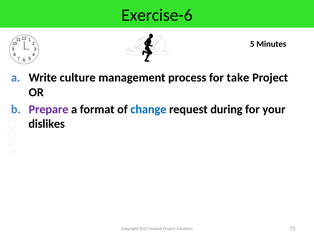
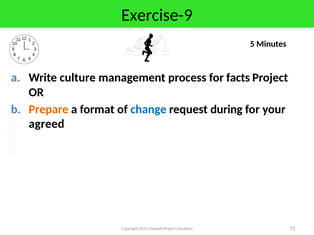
Exercise-6: Exercise-6 -> Exercise-9
take: take -> facts
Prepare colour: purple -> orange
dislikes: dislikes -> agreed
